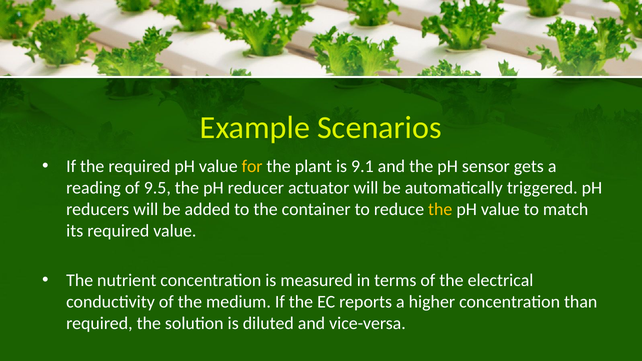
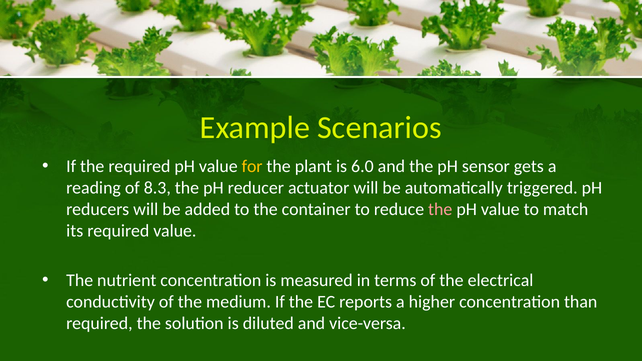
9.1: 9.1 -> 6.0
9.5: 9.5 -> 8.3
the at (440, 209) colour: yellow -> pink
